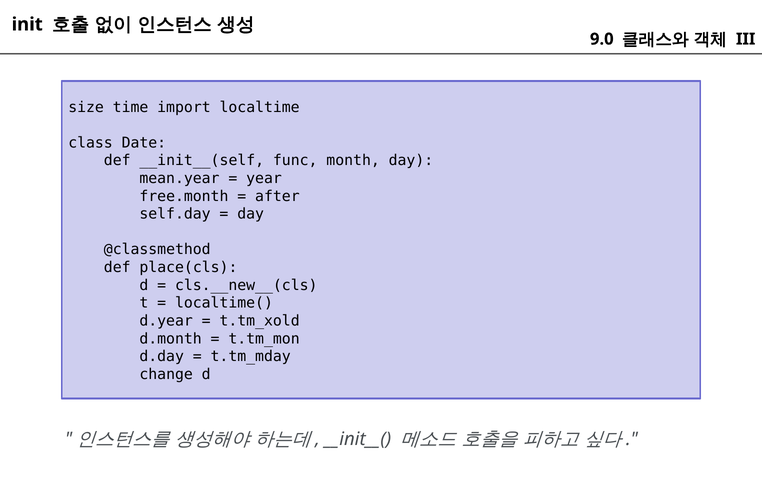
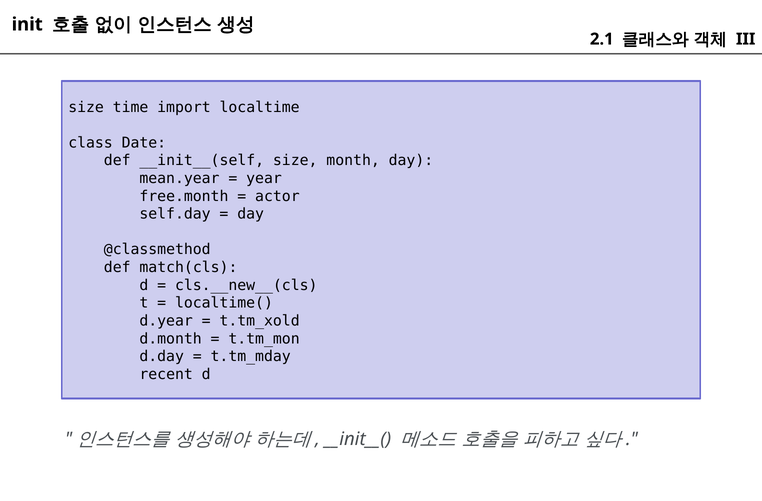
9.0: 9.0 -> 2.1
__init__(self func: func -> size
after: after -> actor
place(cls: place(cls -> match(cls
change: change -> recent
